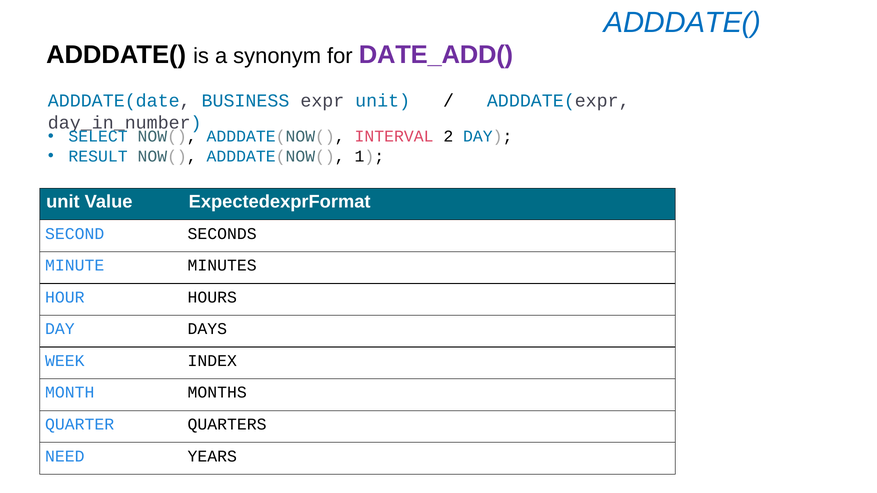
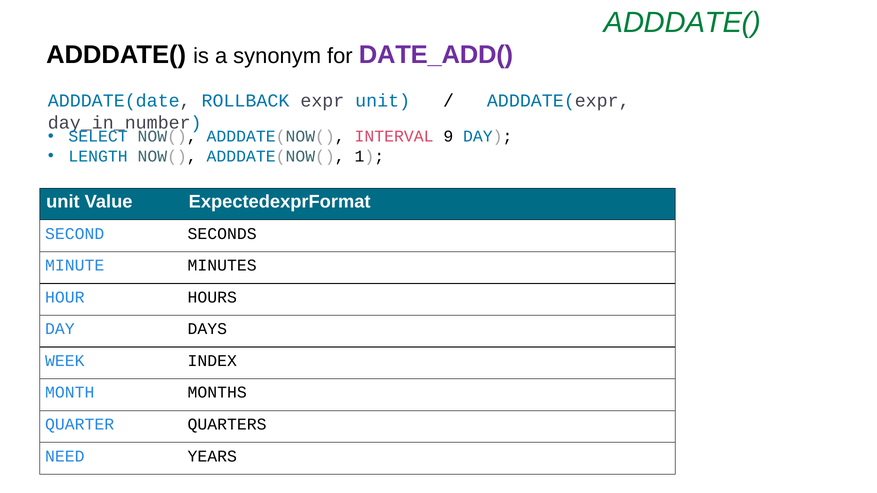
ADDDATE( at (682, 23) colour: blue -> green
BUSINESS: BUSINESS -> ROLLBACK
2: 2 -> 9
RESULT: RESULT -> LENGTH
